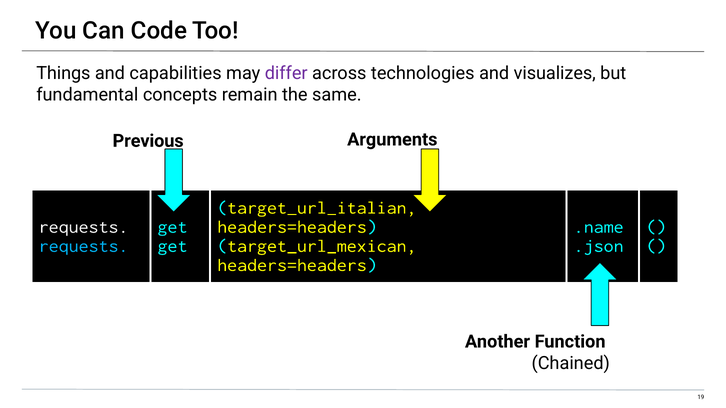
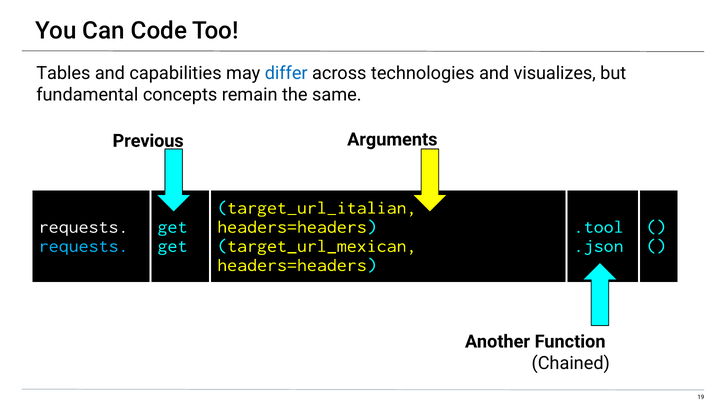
Things: Things -> Tables
differ colour: purple -> blue
.name: .name -> .tool
